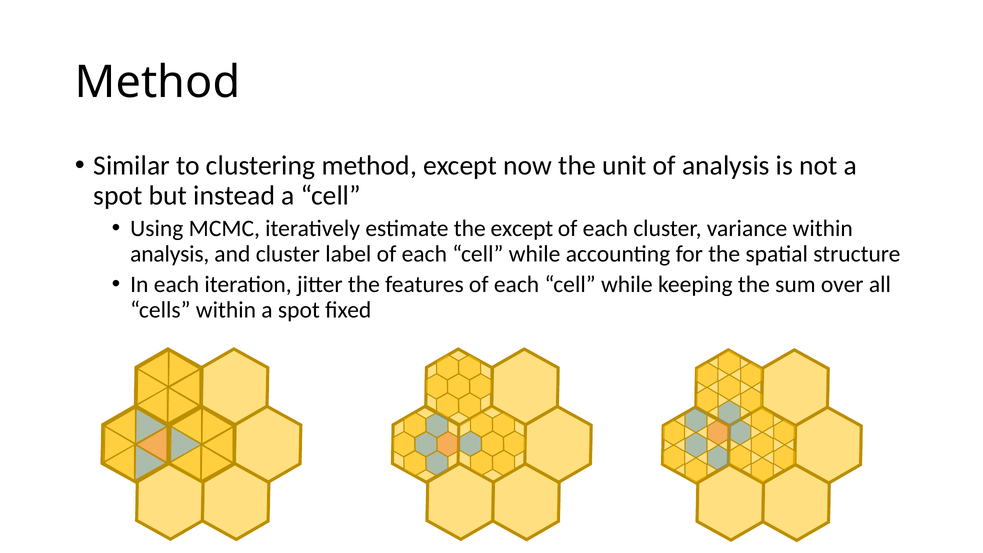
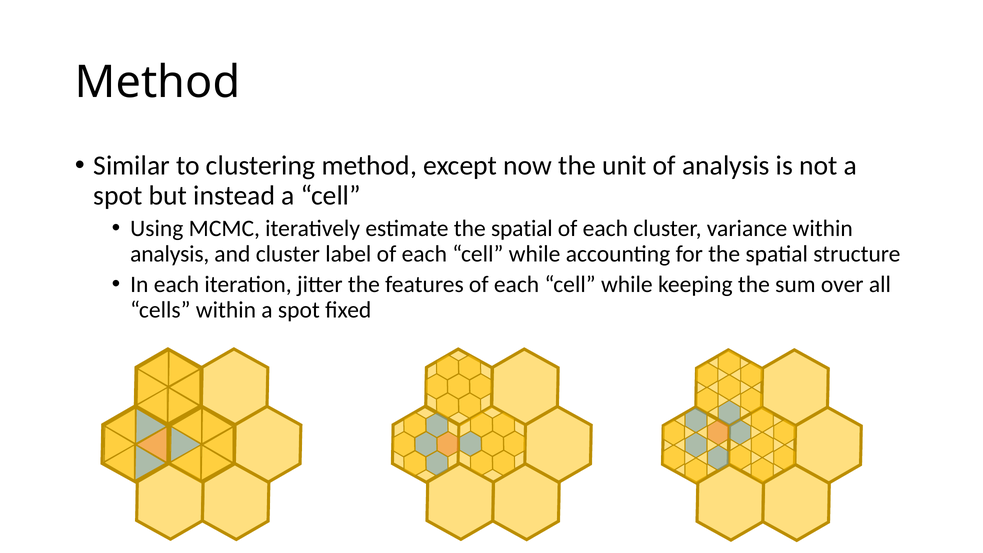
estimate the except: except -> spatial
